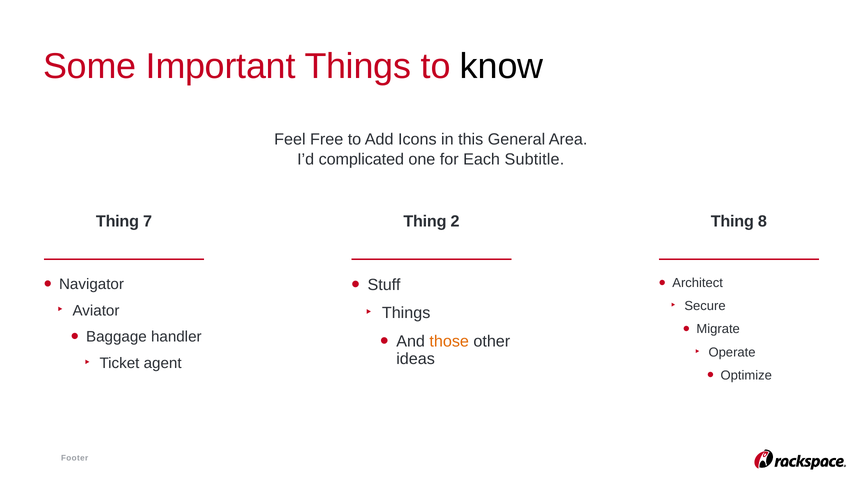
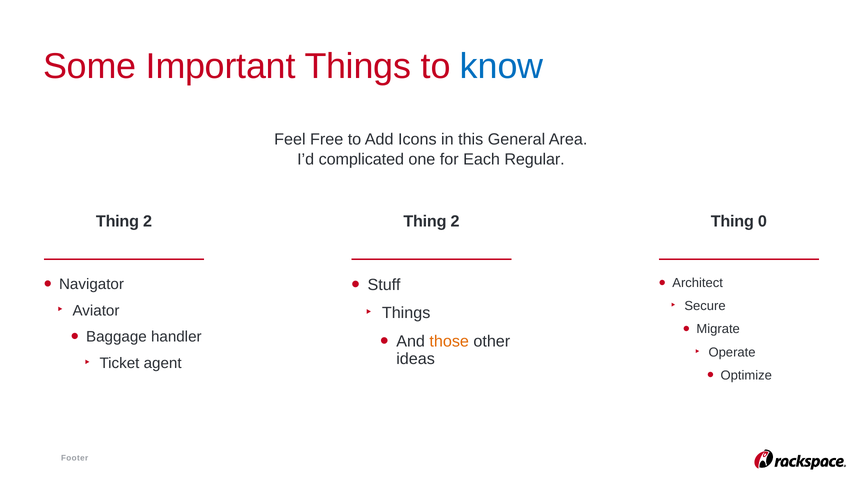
know colour: black -> blue
Subtitle: Subtitle -> Regular
7 at (148, 221): 7 -> 2
8: 8 -> 0
